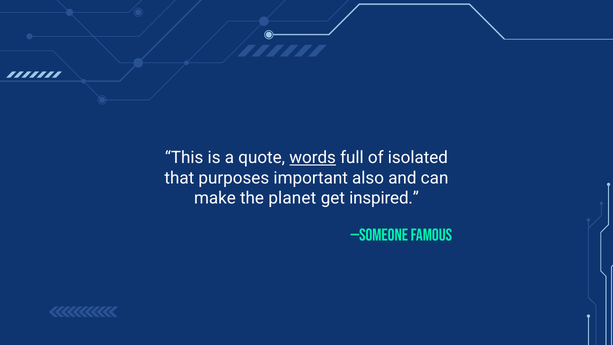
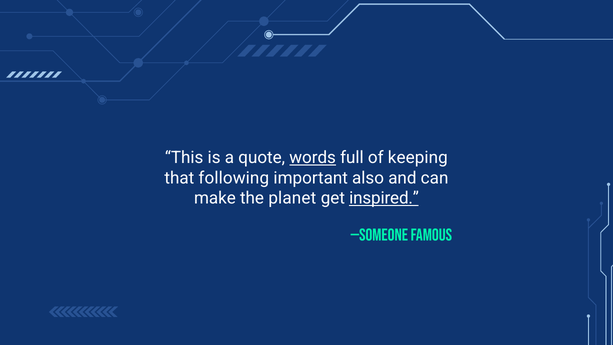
isolated: isolated -> keeping
purposes: purposes -> following
inspired underline: none -> present
